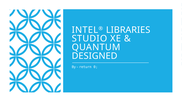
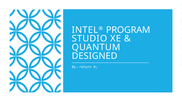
LIBRARIES: LIBRARIES -> PROGRAM
